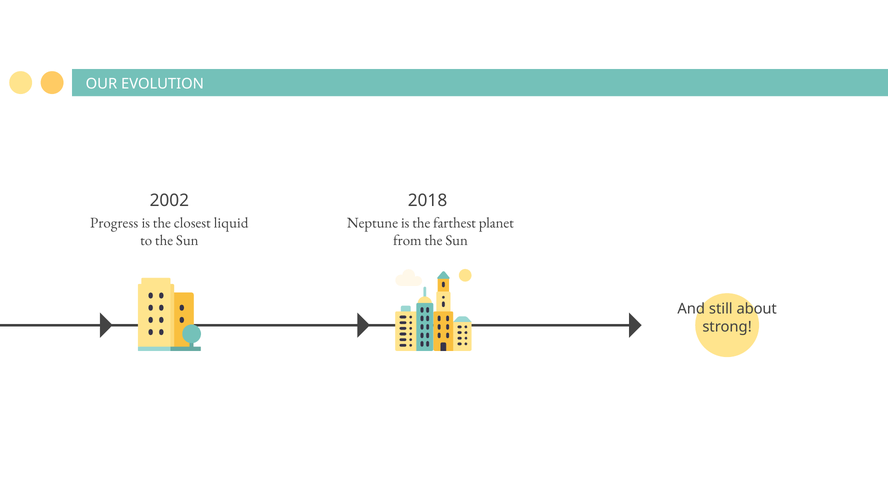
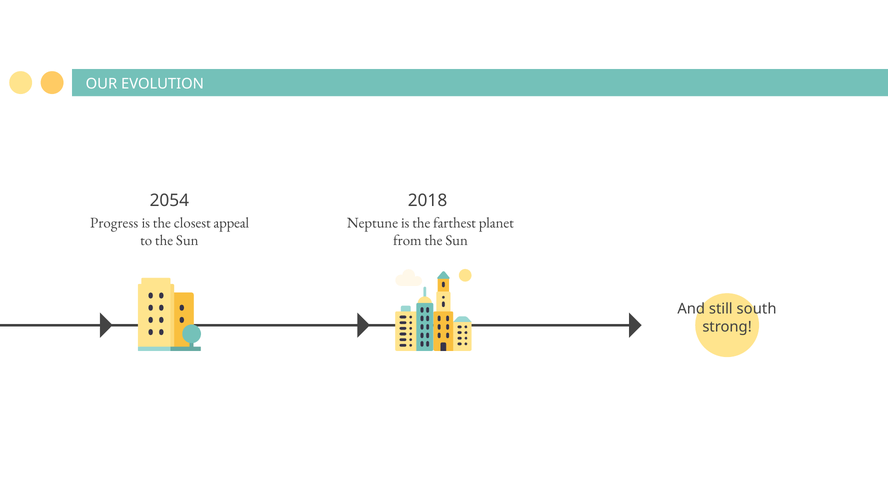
2002: 2002 -> 2054
liquid: liquid -> appeal
about: about -> south
